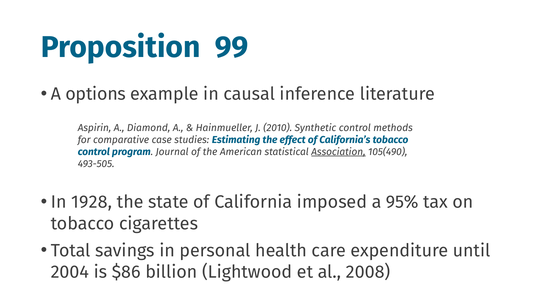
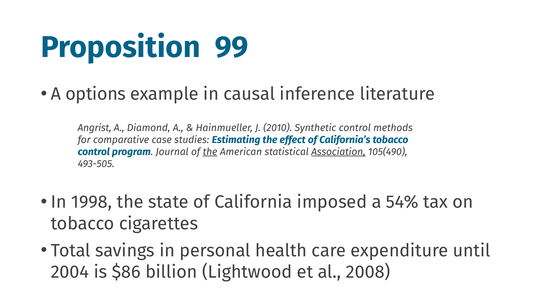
Aspirin: Aspirin -> Angrist
the at (210, 152) underline: none -> present
1928: 1928 -> 1998
95%: 95% -> 54%
